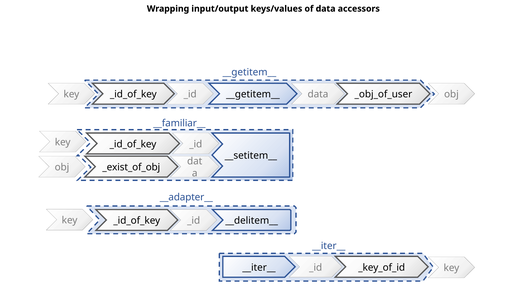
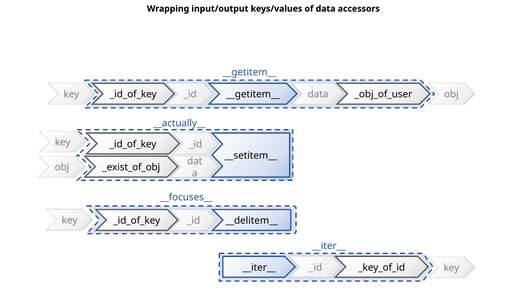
__familiar__: __familiar__ -> __actually__
__adapter__: __adapter__ -> __focuses__
